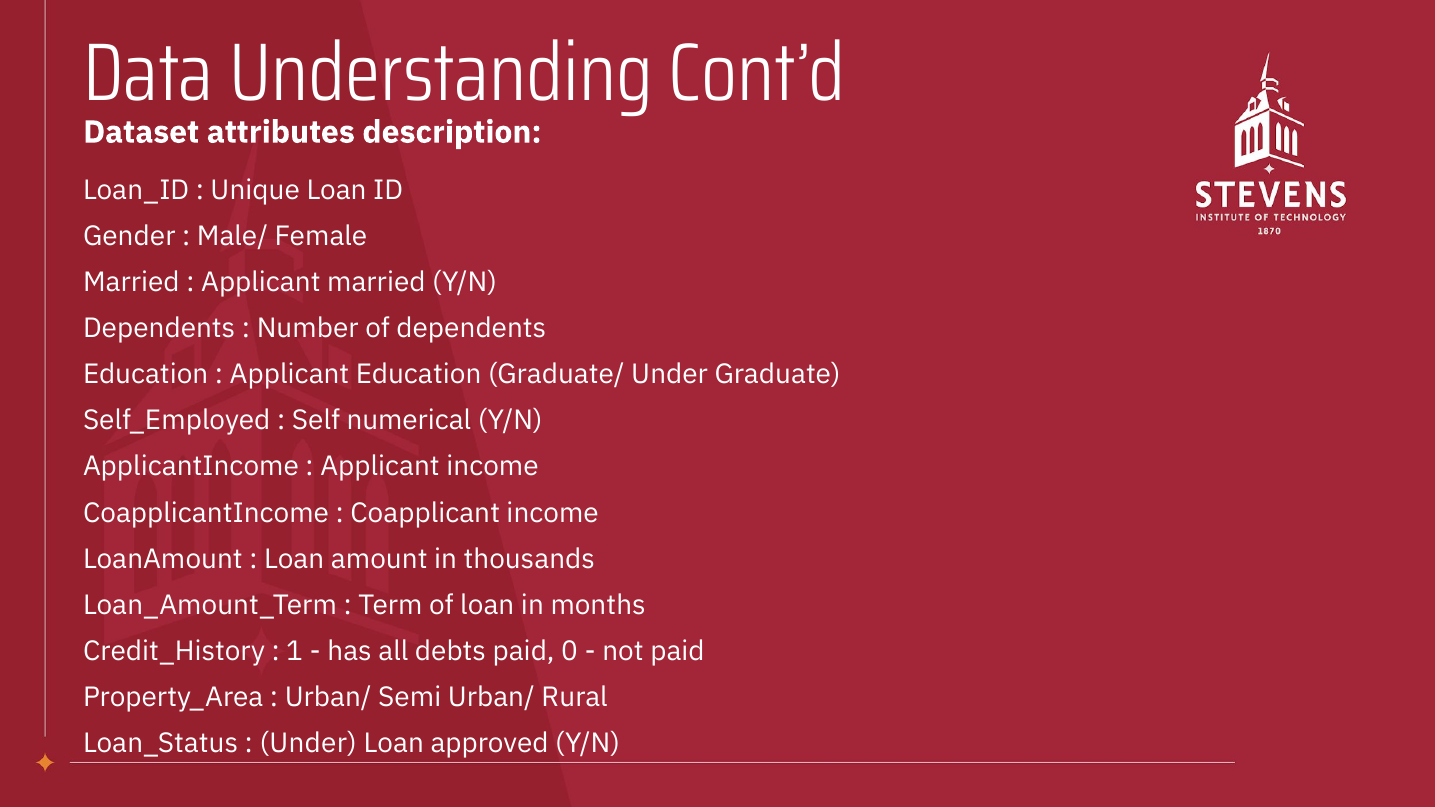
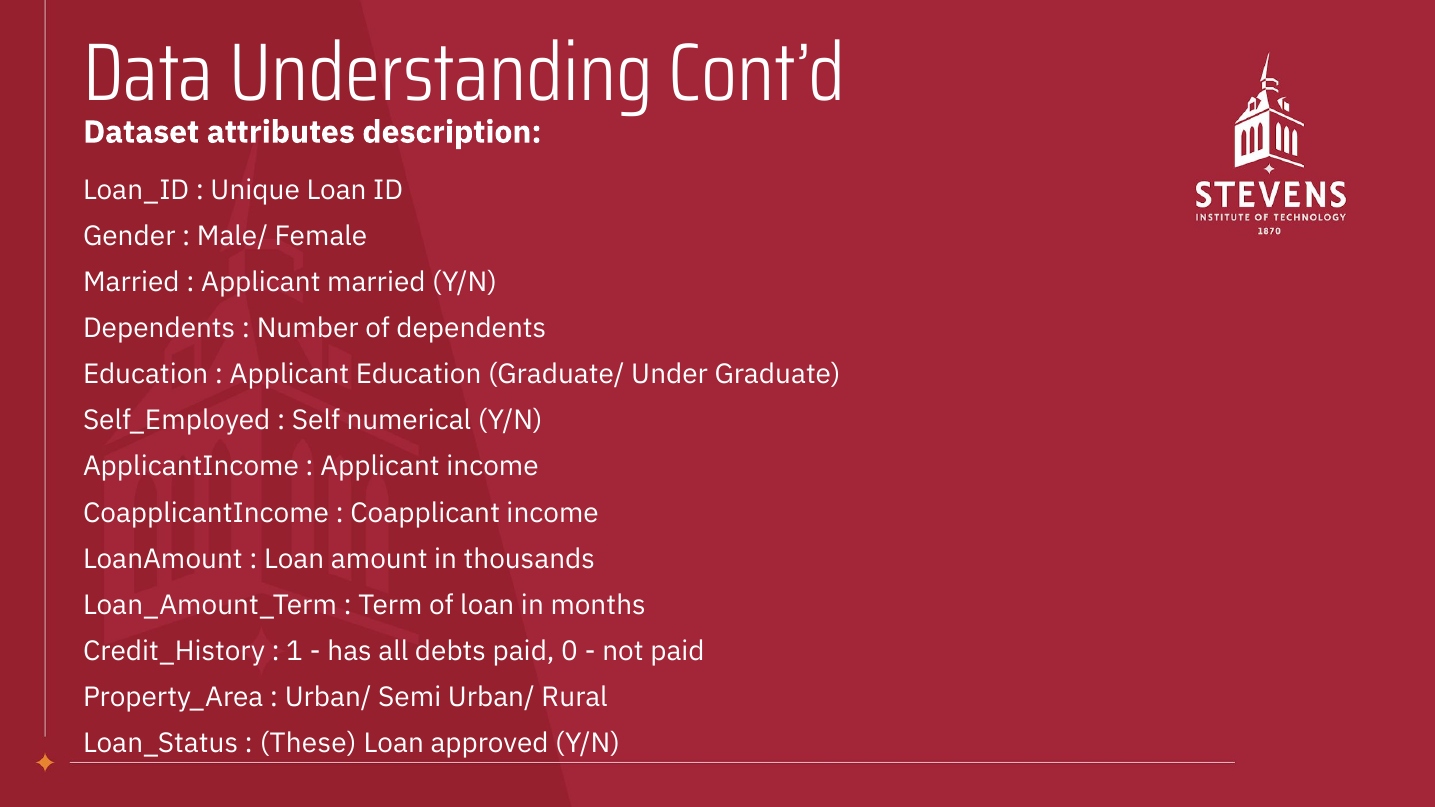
Under at (308, 744): Under -> These
